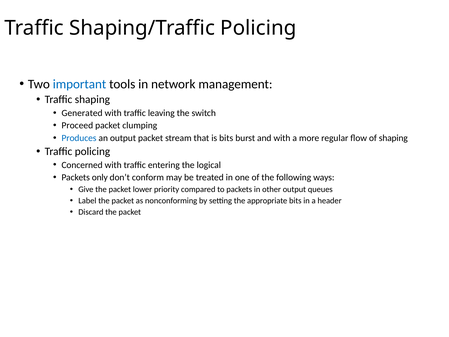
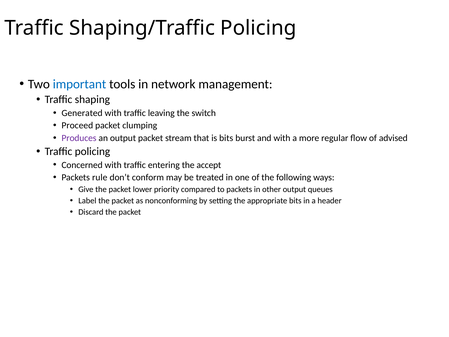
Produces colour: blue -> purple
of shaping: shaping -> advised
logical: logical -> accept
only: only -> rule
